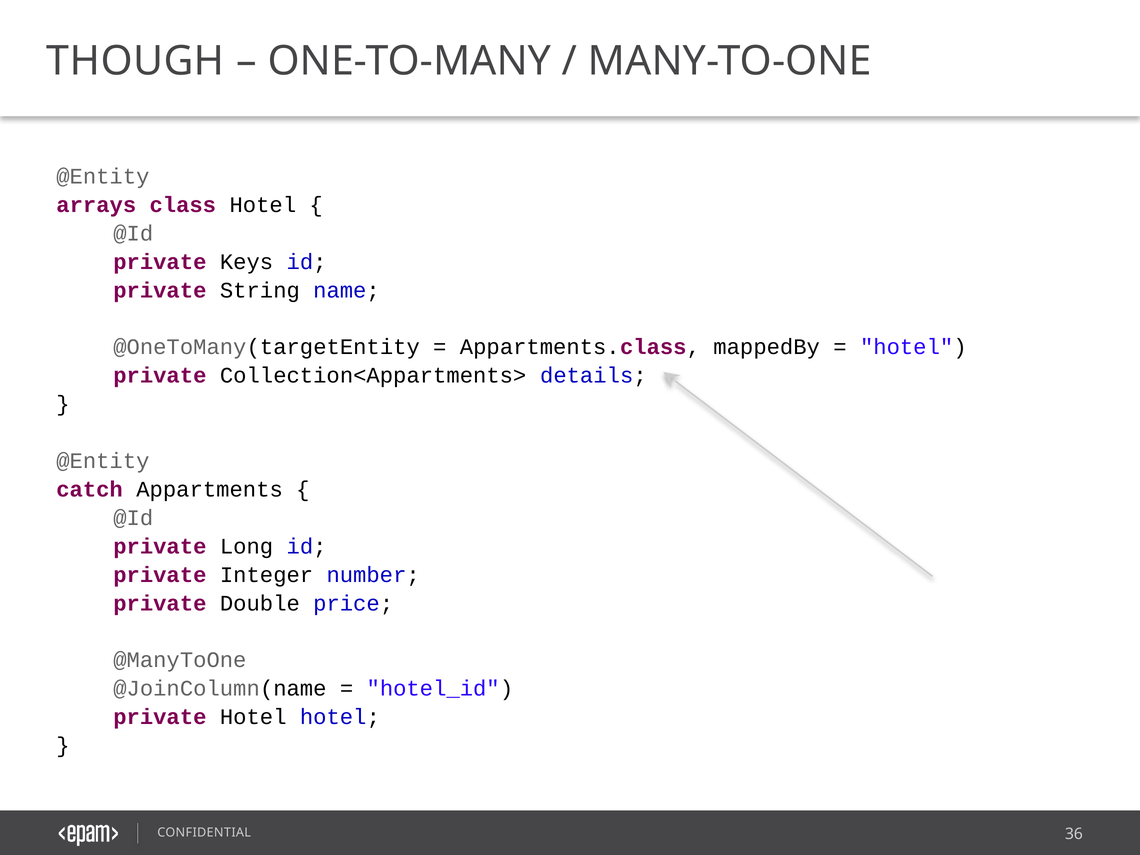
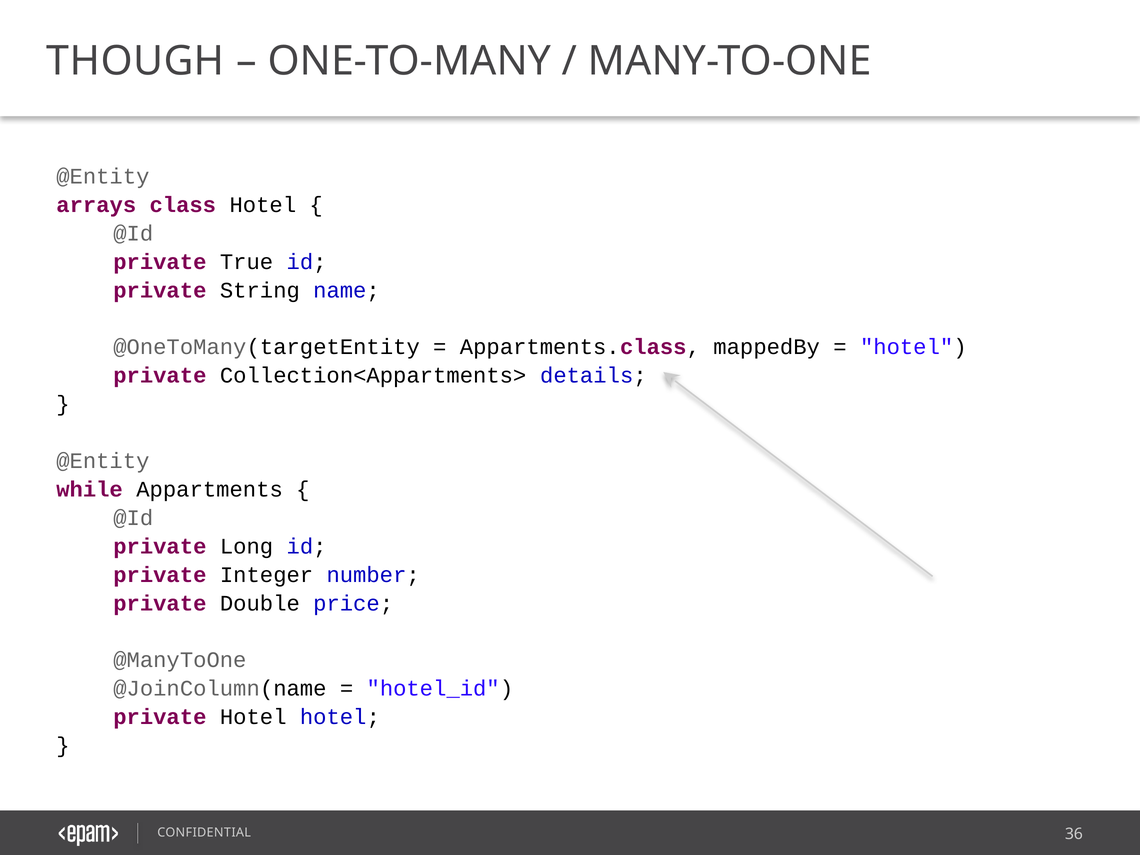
Keys: Keys -> True
catch: catch -> while
